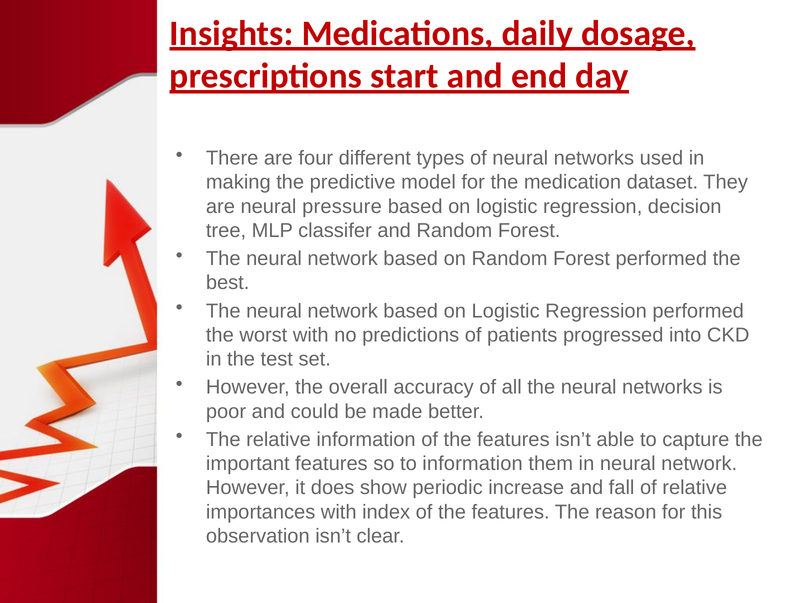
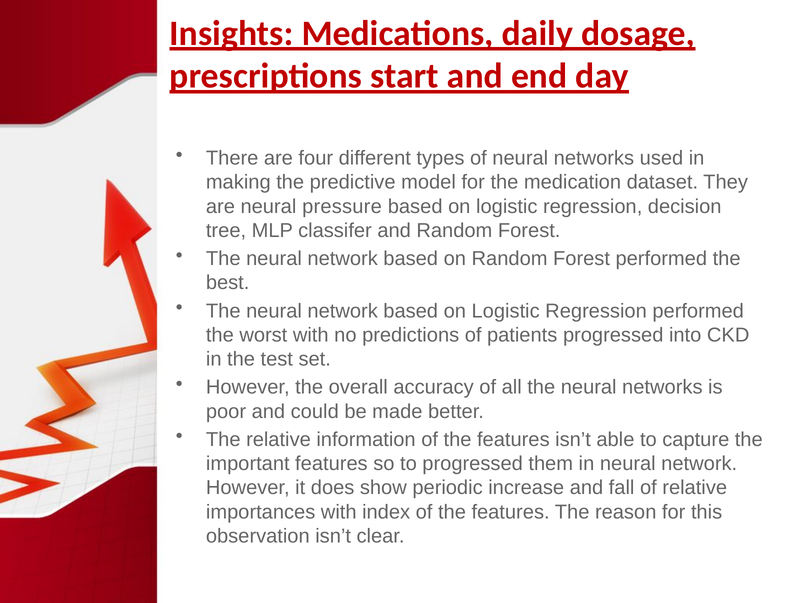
to information: information -> progressed
